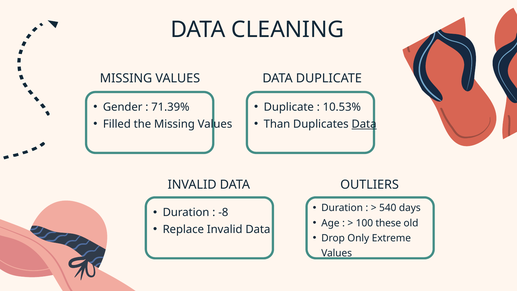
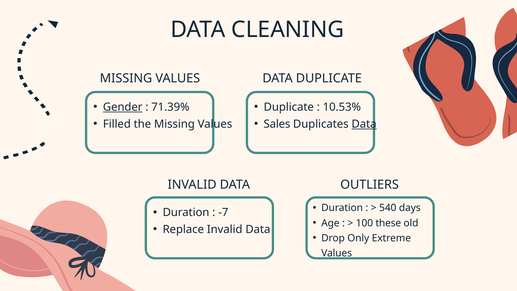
Gender underline: none -> present
Than: Than -> Sales
-8: -8 -> -7
